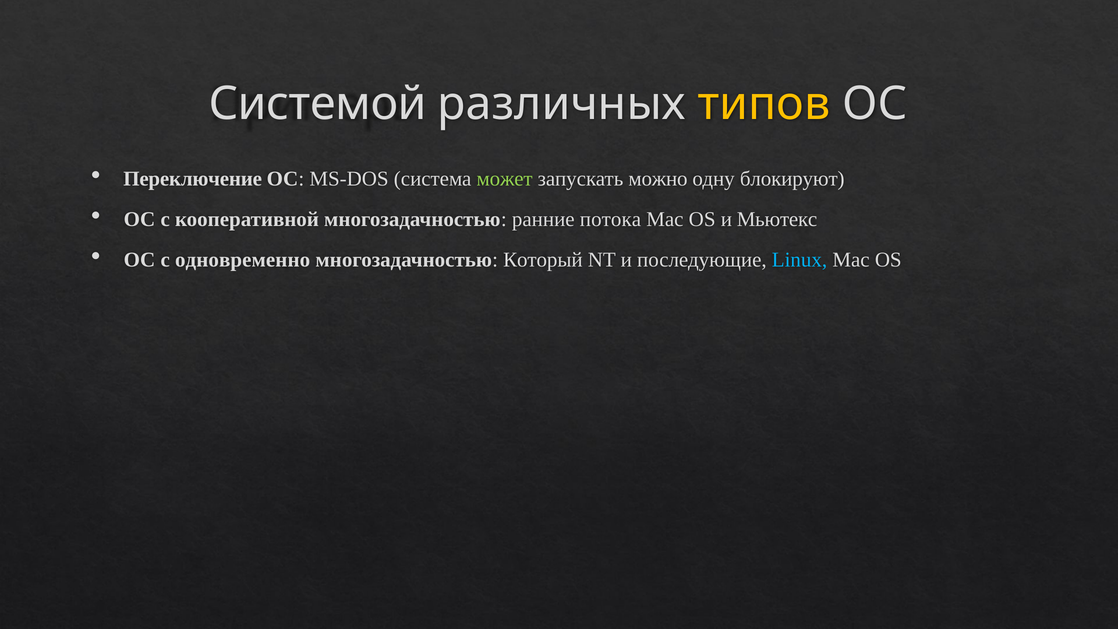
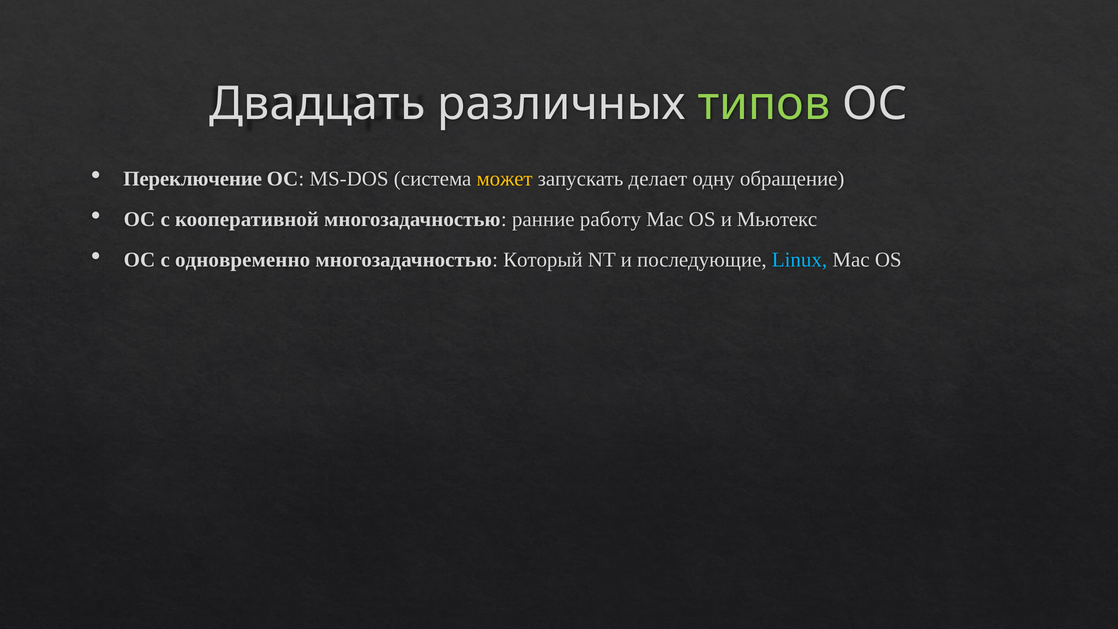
Системой: Системой -> Двадцать
типов colour: yellow -> light green
может colour: light green -> yellow
можно: можно -> делает
блокируют: блокируют -> обращение
потока: потока -> работу
